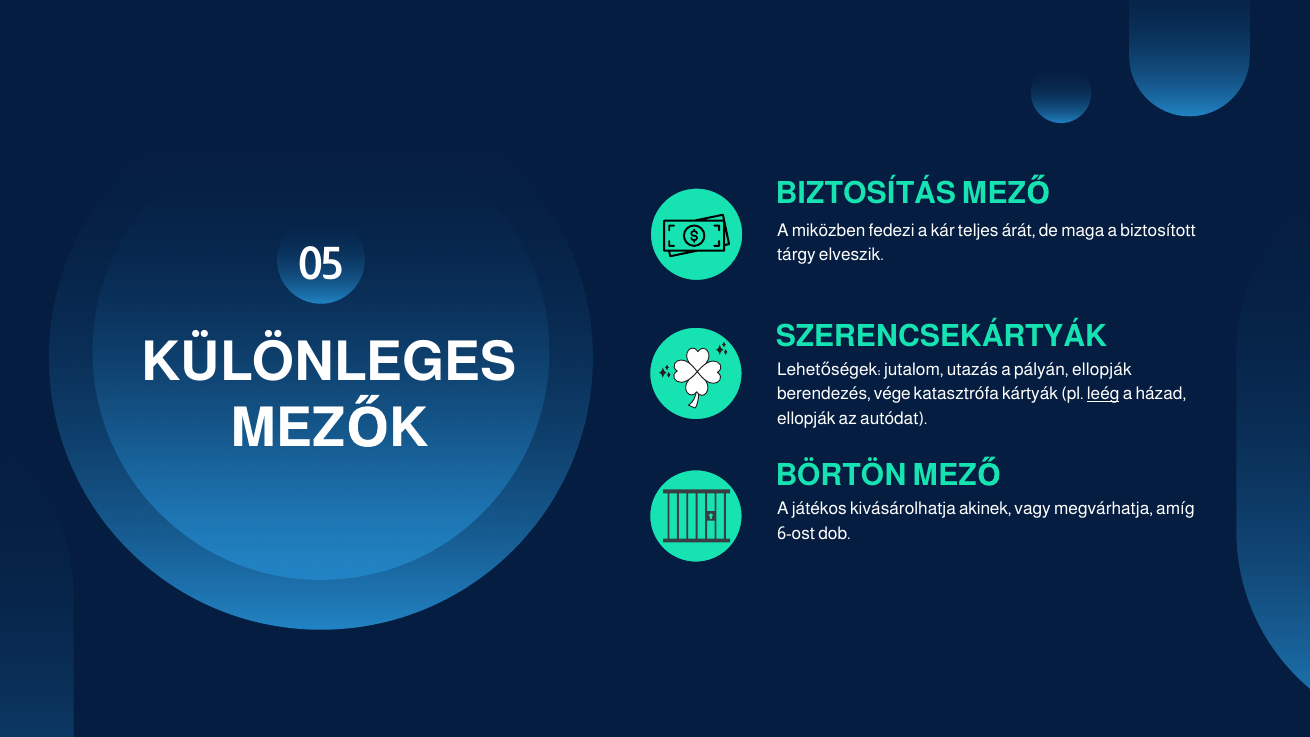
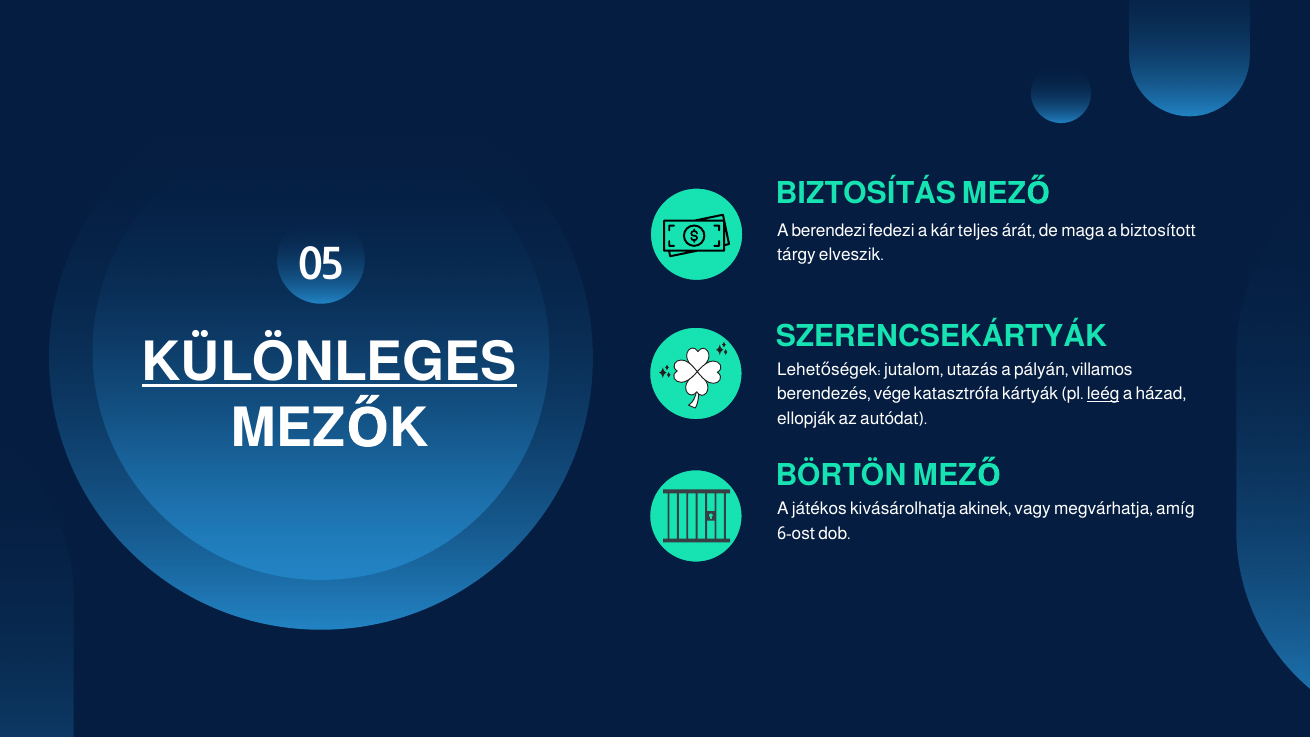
miközben: miközben -> berendezi
KÜLÖNLEGES underline: none -> present
pályán ellopják: ellopják -> villamos
